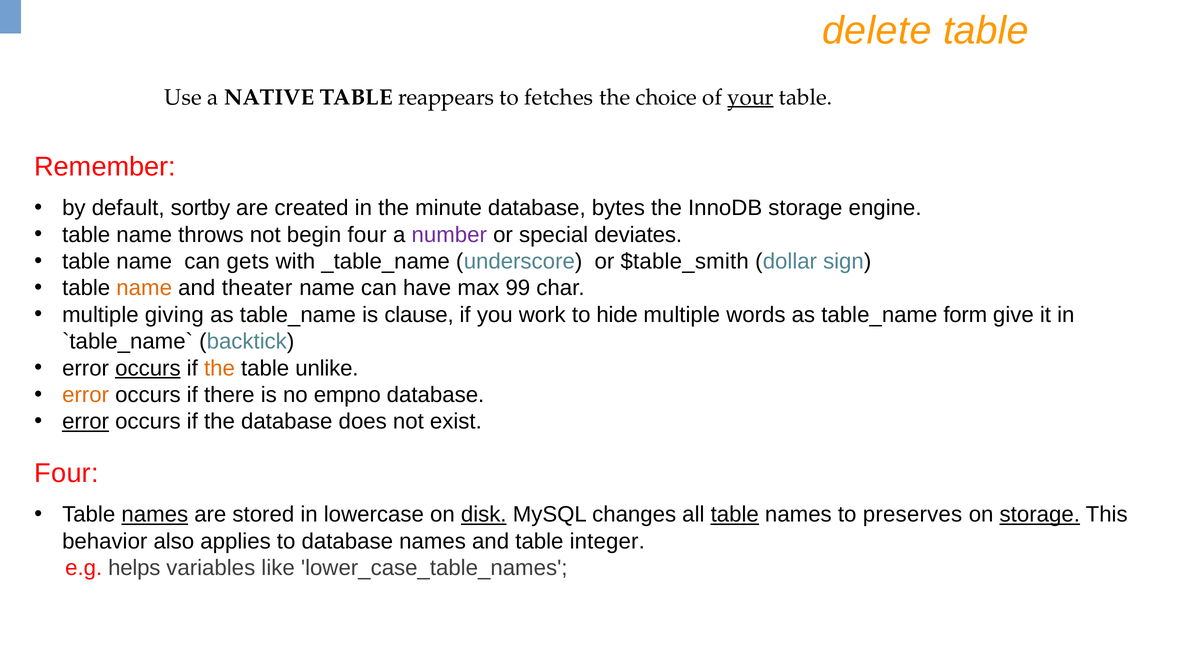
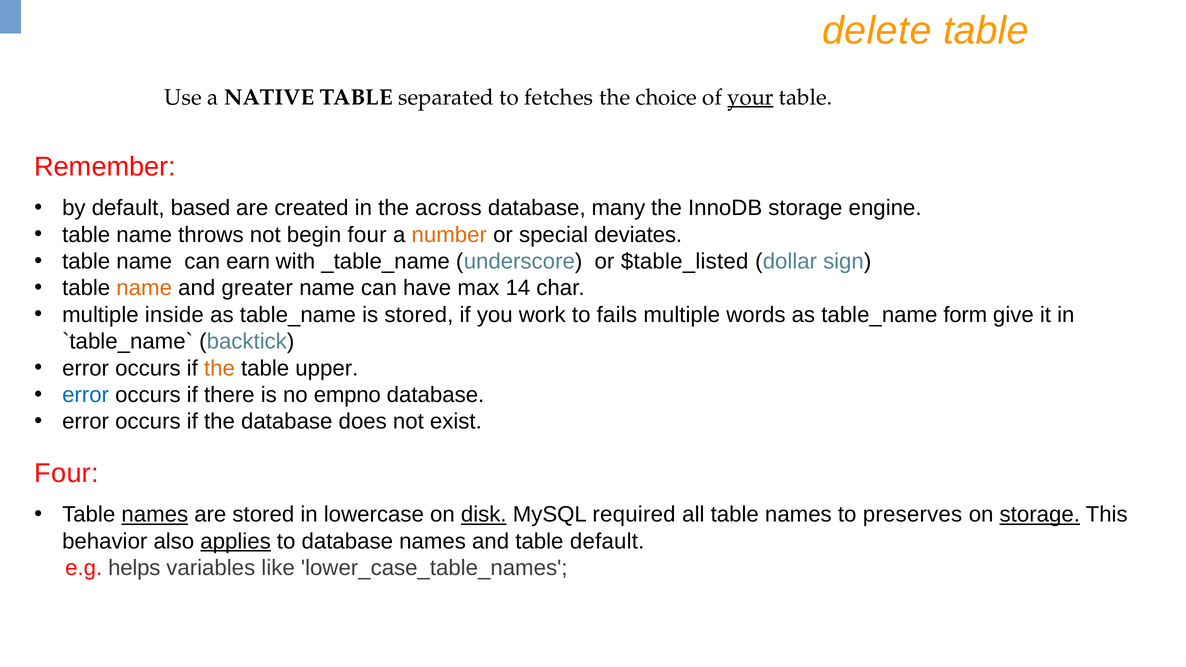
reappears: reappears -> separated
sortby: sortby -> based
minute: minute -> across
bytes: bytes -> many
number colour: purple -> orange
gets: gets -> earn
$table_smith: $table_smith -> $table_listed
theater: theater -> greater
99: 99 -> 14
giving: giving -> inside
is clause: clause -> stored
hide: hide -> fails
occurs at (148, 368) underline: present -> none
unlike: unlike -> upper
error at (86, 395) colour: orange -> blue
error at (86, 422) underline: present -> none
changes: changes -> required
table at (735, 515) underline: present -> none
applies underline: none -> present
table integer: integer -> default
